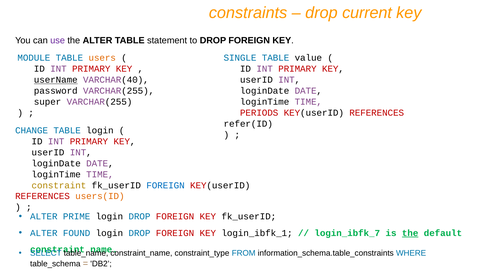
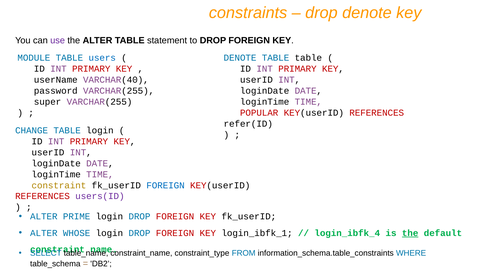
drop current: current -> denote
users colour: orange -> blue
SINGLE at (240, 58): SINGLE -> DENOTE
TABLE value: value -> table
userName underline: present -> none
PERIODS: PERIODS -> POPULAR
users(ID colour: orange -> purple
FOUND: FOUND -> WHOSE
login_ibfk_7: login_ibfk_7 -> login_ibfk_4
